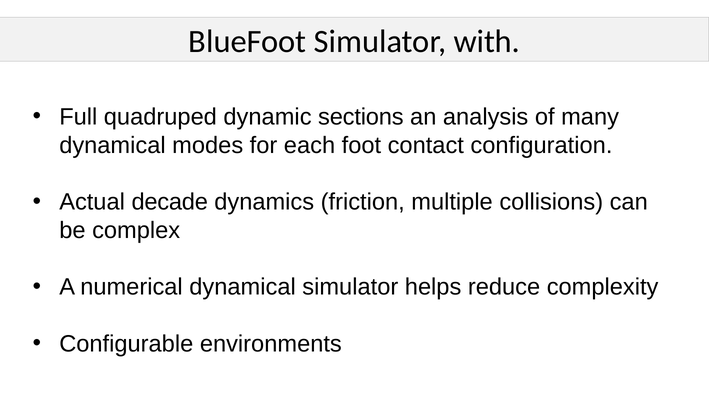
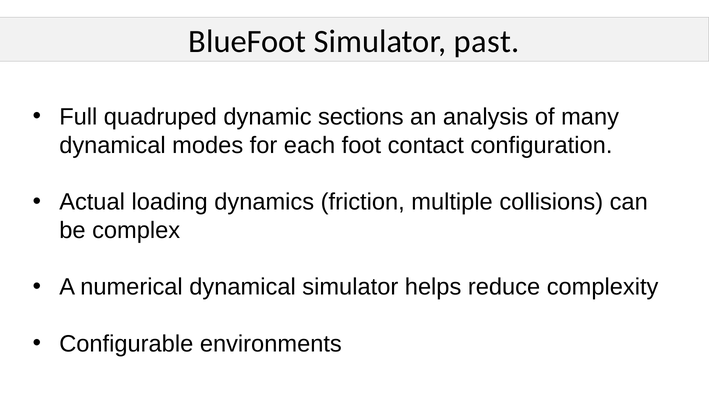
with: with -> past
decade: decade -> loading
